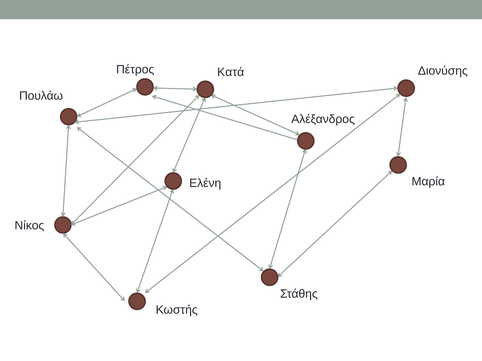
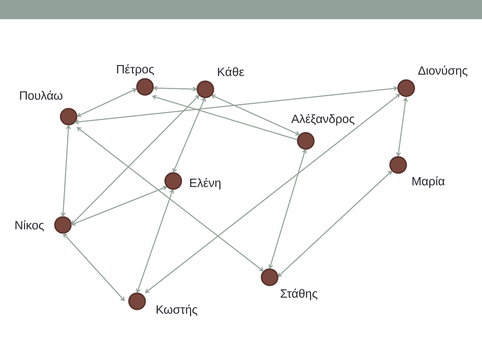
Κατά: Κατά -> Κάθε
